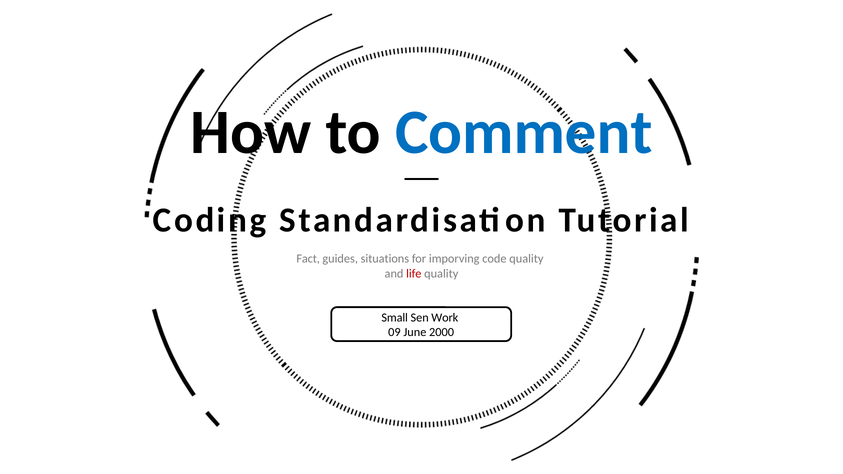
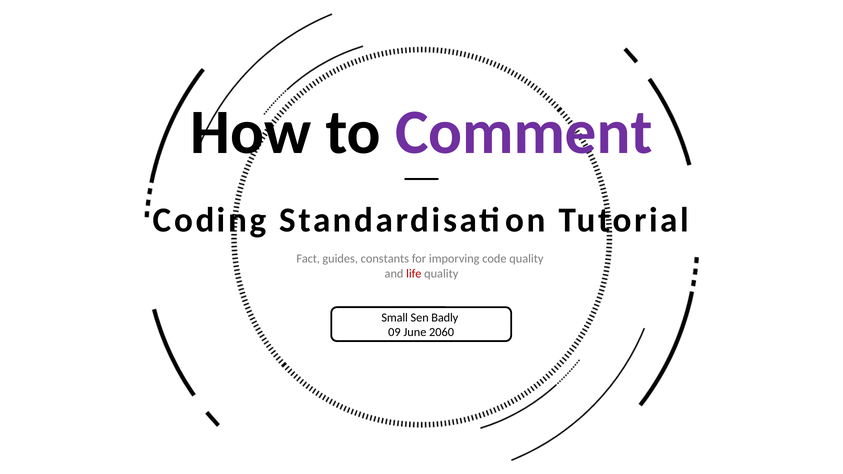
Comment colour: blue -> purple
situations: situations -> constants
Work: Work -> Badly
2000: 2000 -> 2060
